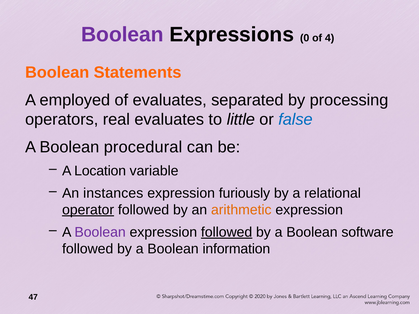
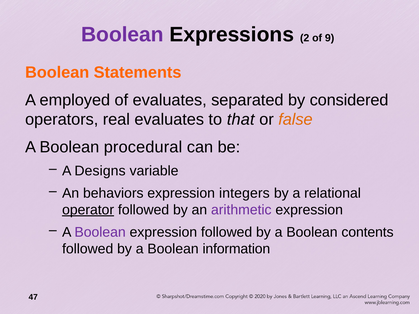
0: 0 -> 2
4: 4 -> 9
processing: processing -> considered
little: little -> that
false colour: blue -> orange
Location: Location -> Designs
instances: instances -> behaviors
furiously: furiously -> integers
arithmetic colour: orange -> purple
followed at (227, 232) underline: present -> none
software: software -> contents
